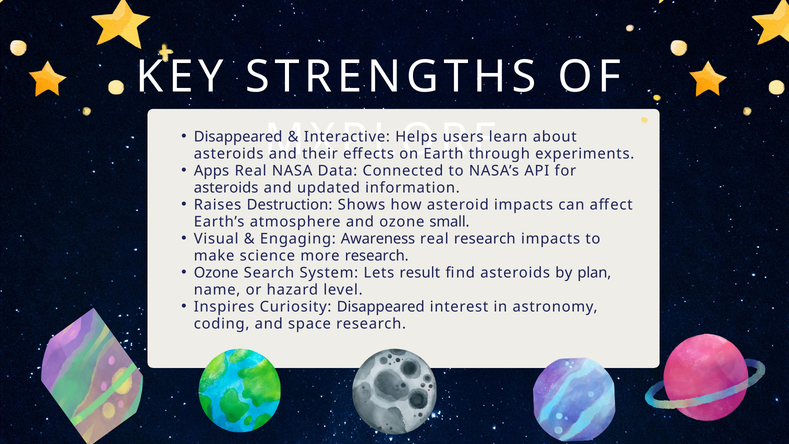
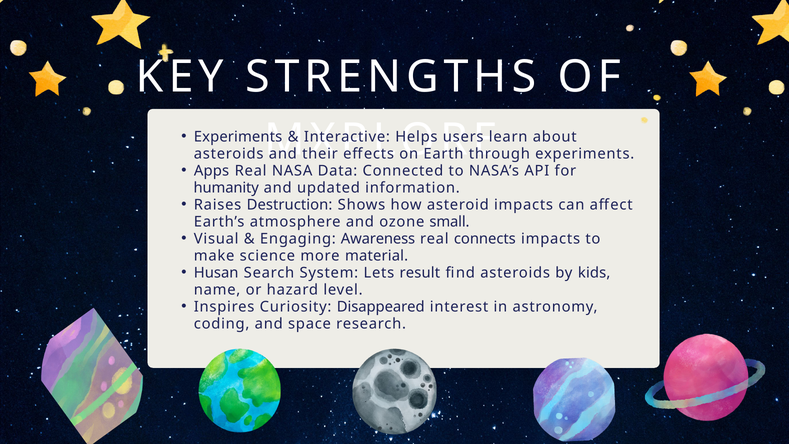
Disappeared at (238, 137): Disappeared -> Experiments
asteroids at (226, 188): asteroids -> humanity
real research: research -> connects
more research: research -> material
Ozone at (216, 273): Ozone -> Husan
plan: plan -> kids
